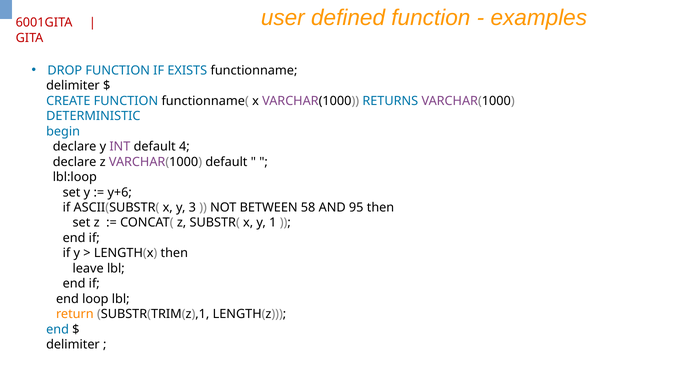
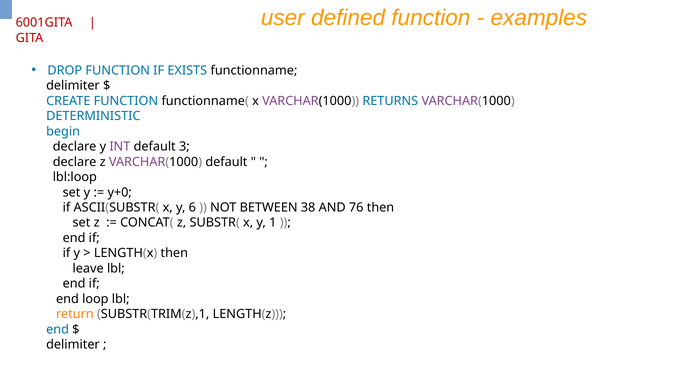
4: 4 -> 3
y+6: y+6 -> y+0
3: 3 -> 6
58: 58 -> 38
95: 95 -> 76
